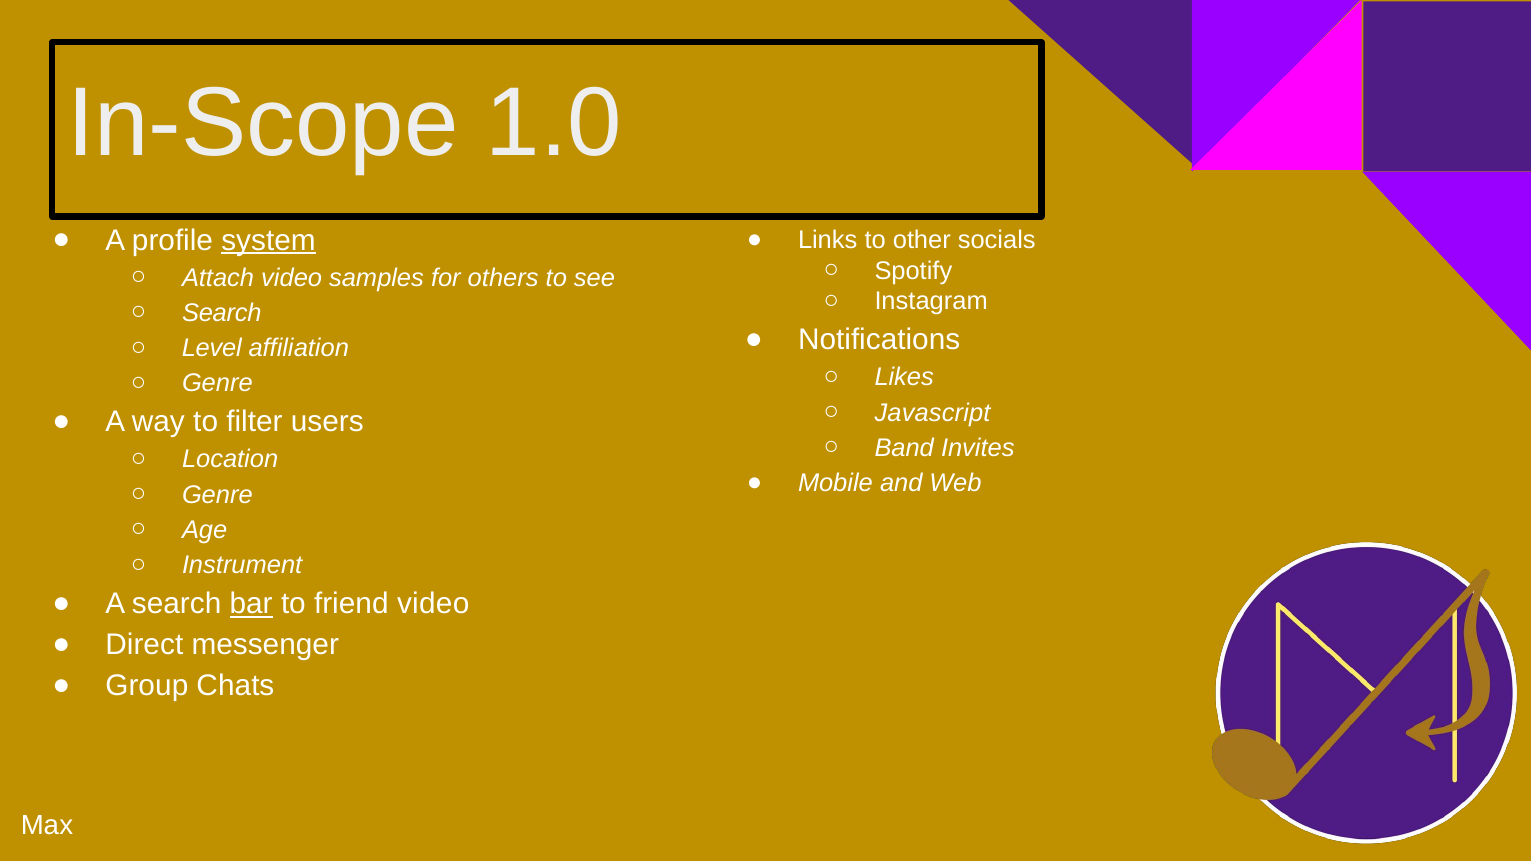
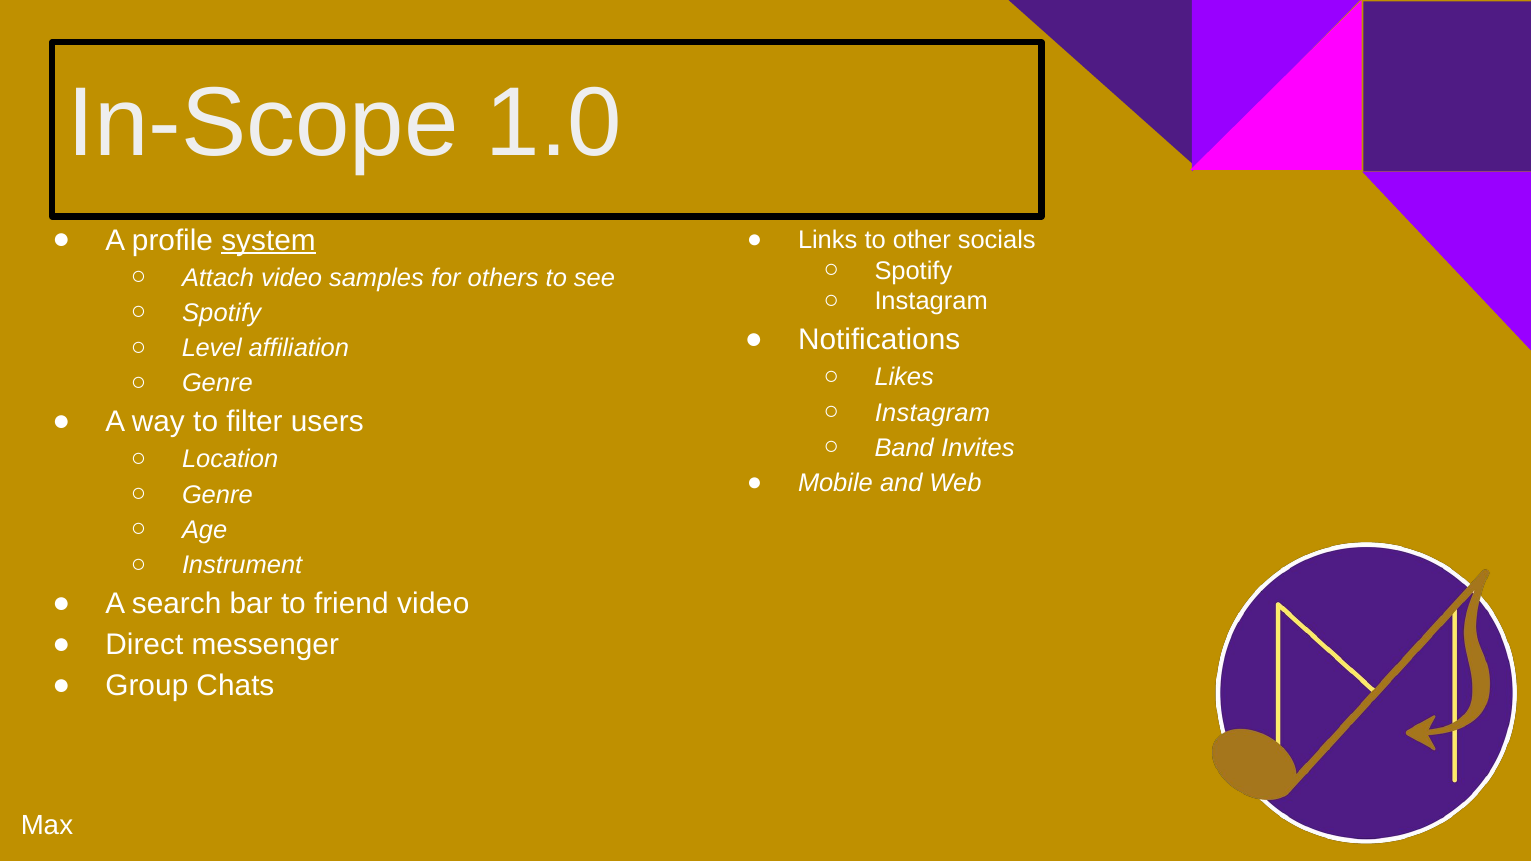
Search at (222, 313): Search -> Spotify
Javascript at (933, 413): Javascript -> Instagram
bar underline: present -> none
